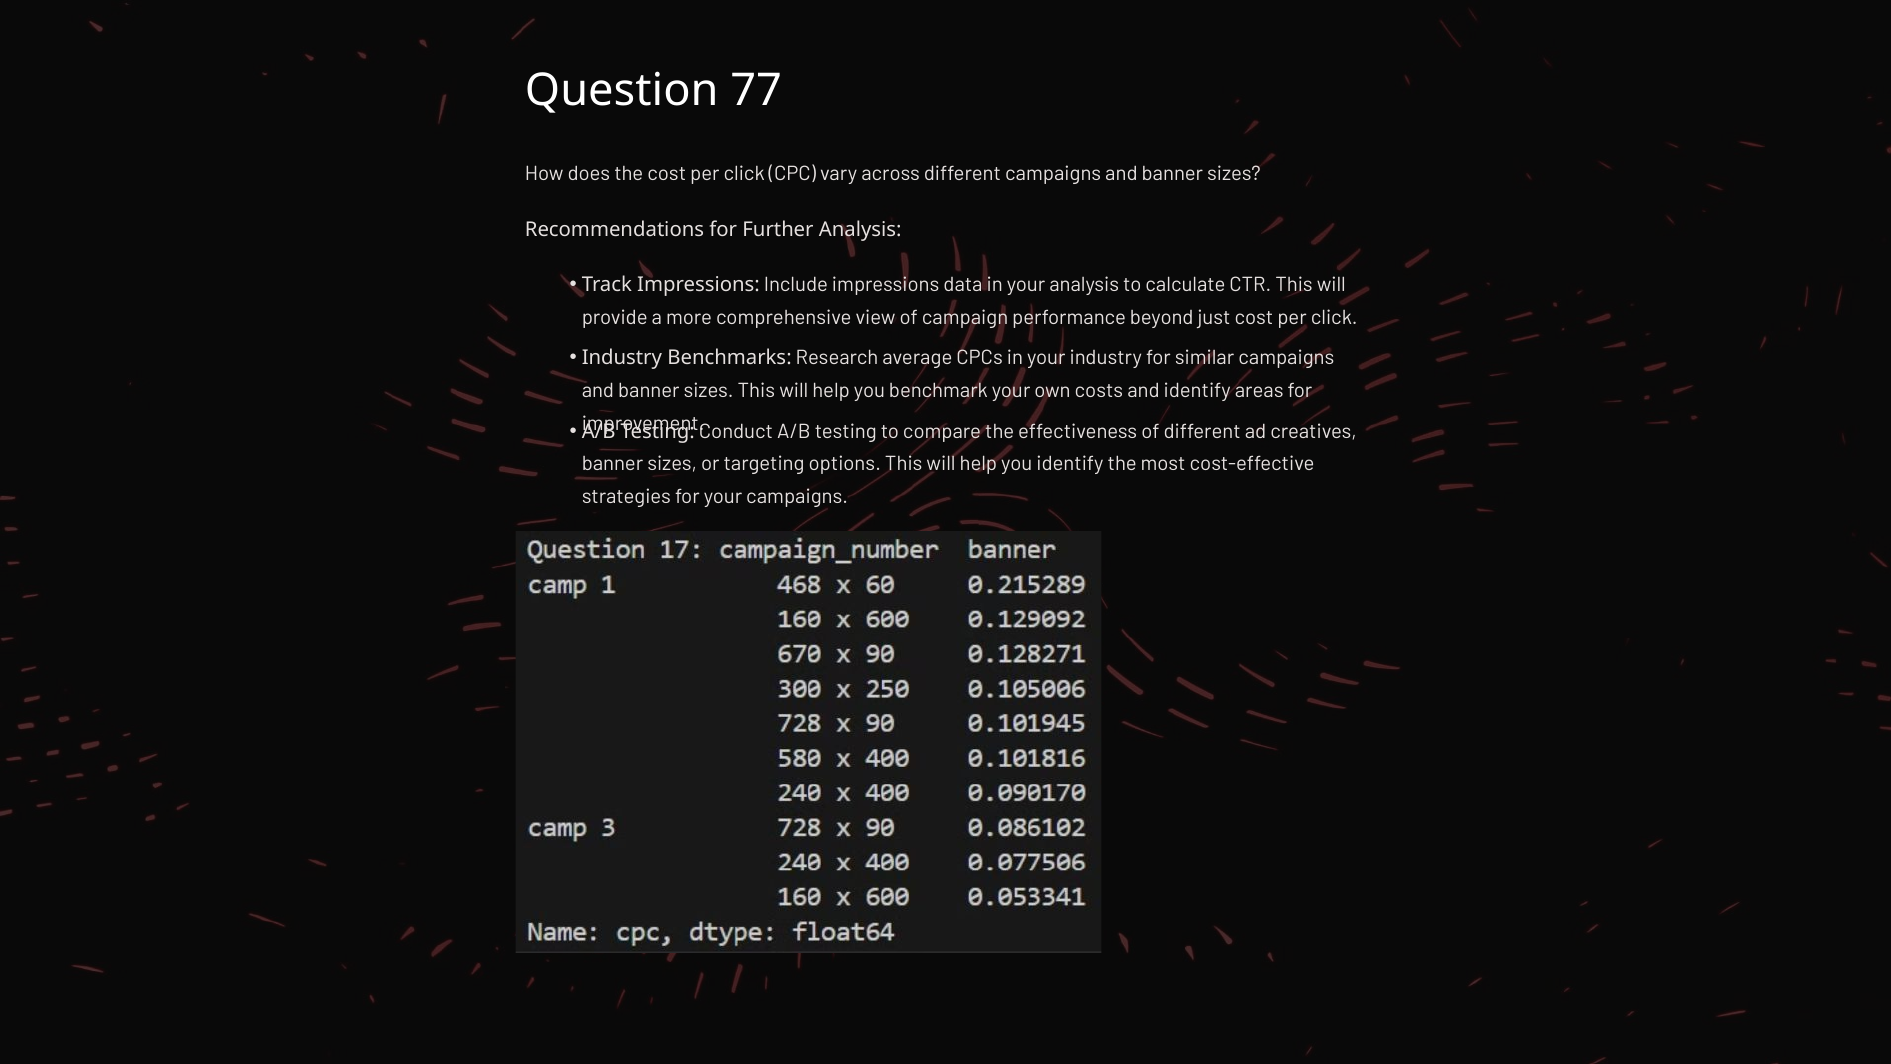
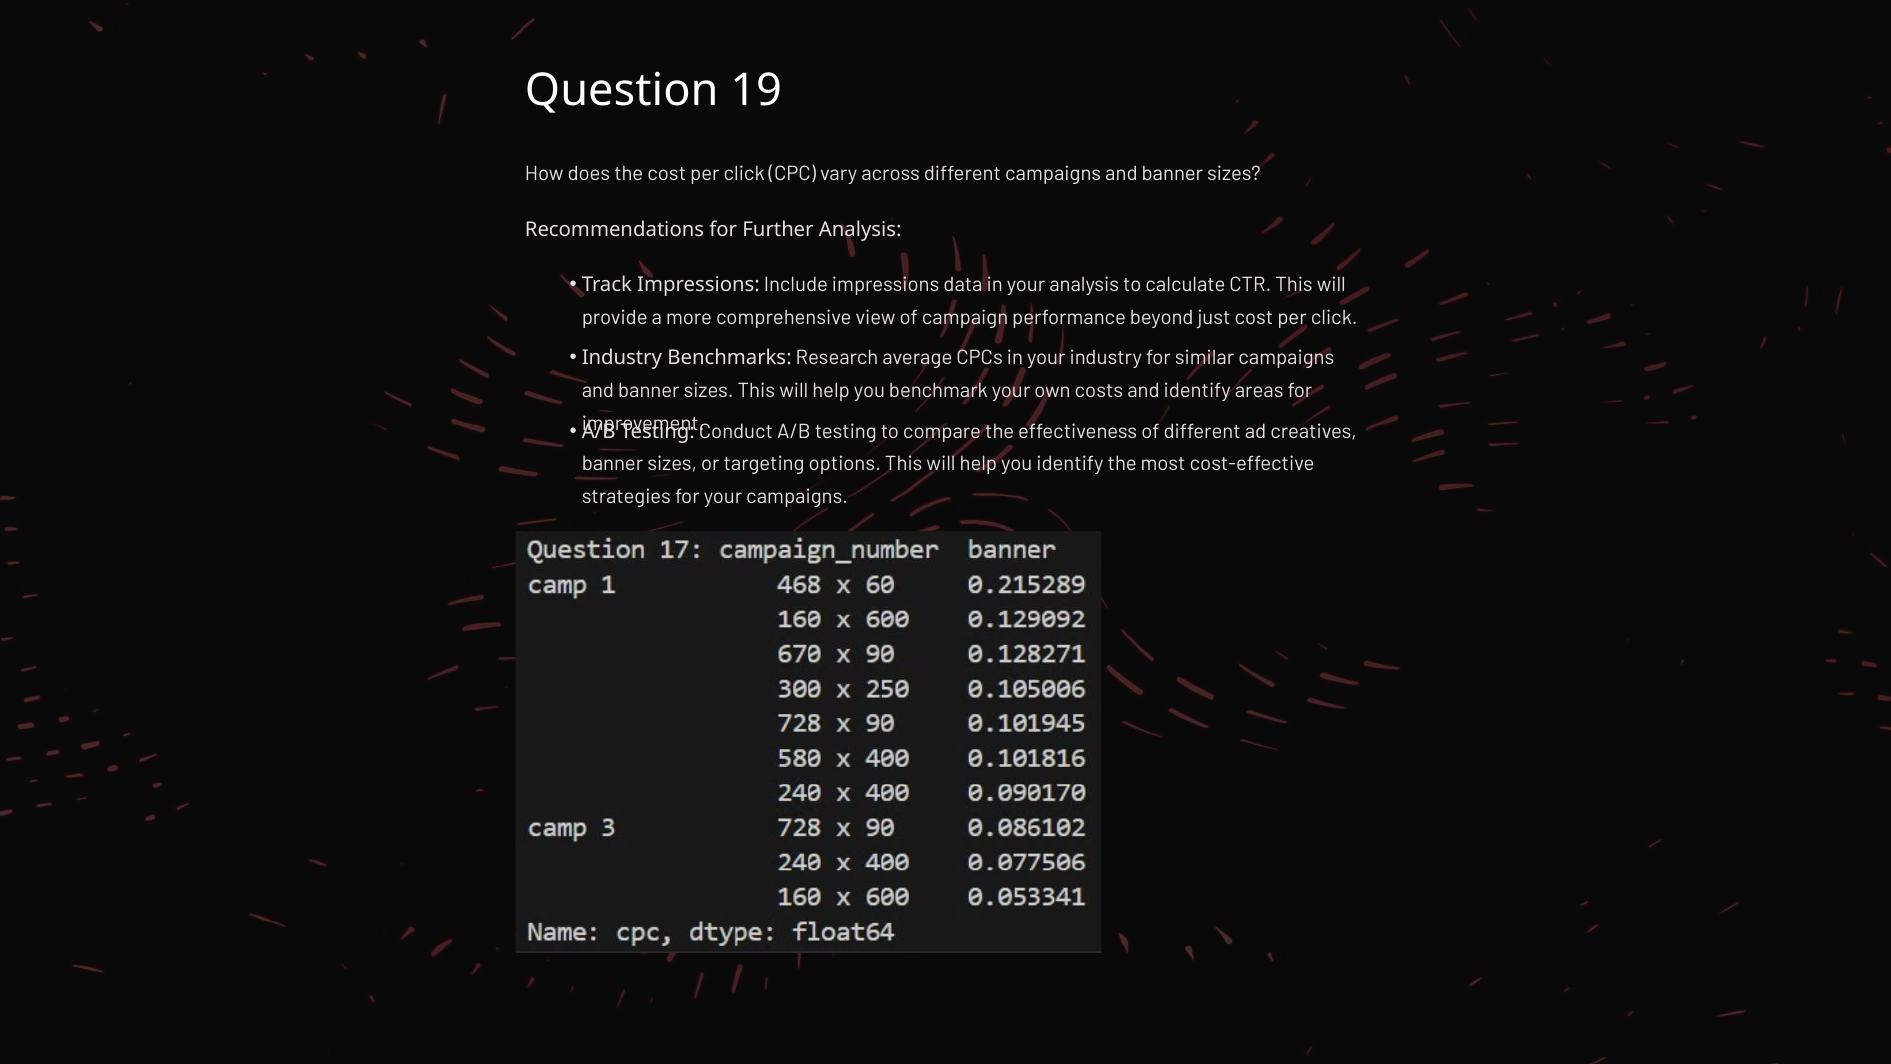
77: 77 -> 19
